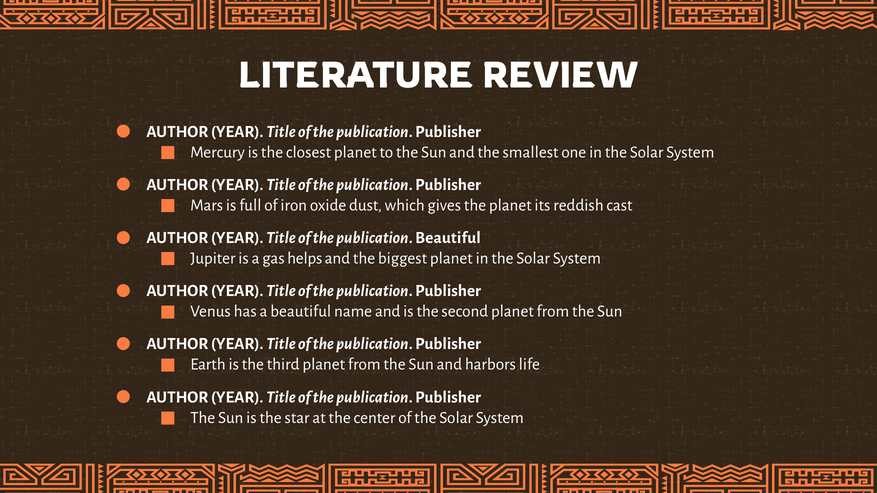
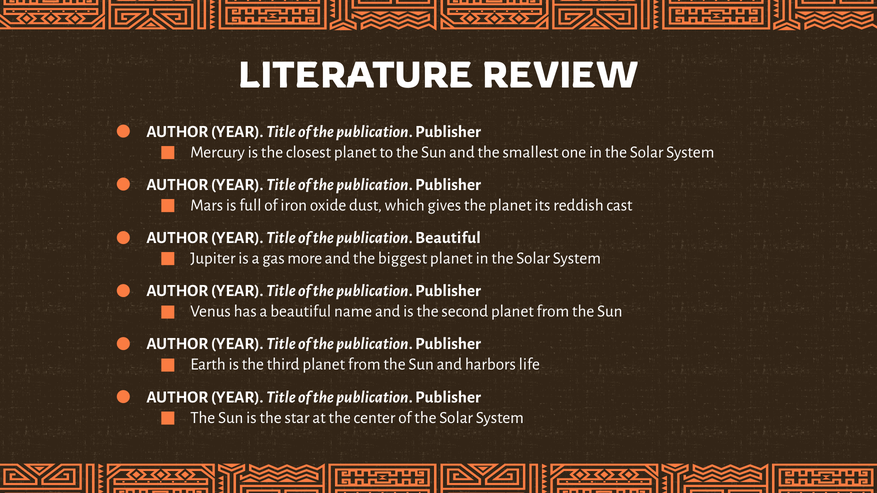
helps: helps -> more
